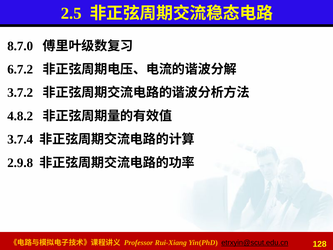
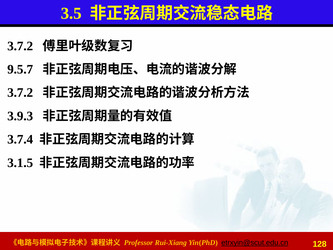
2.5: 2.5 -> 3.5
8.7.0 at (20, 46): 8.7.0 -> 3.7.2
6.7.2: 6.7.2 -> 9.5.7
4.8.2: 4.8.2 -> 3.9.3
2.9.8: 2.9.8 -> 3.1.5
